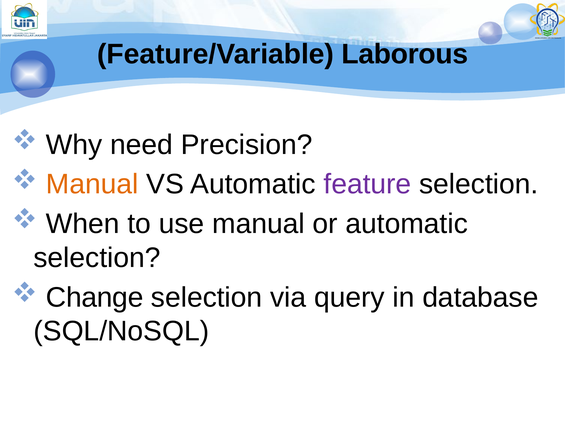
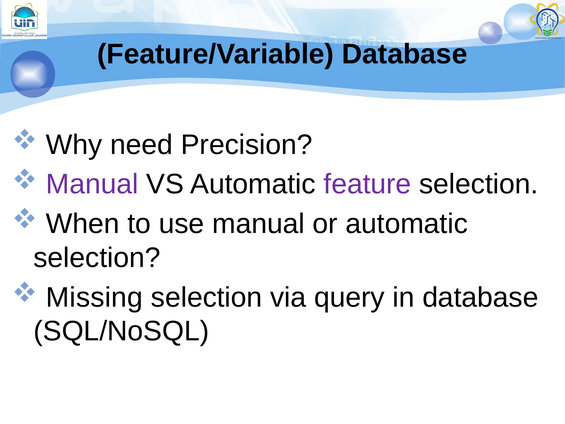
Feature/Variable Laborous: Laborous -> Database
Manual at (92, 184) colour: orange -> purple
Change: Change -> Missing
